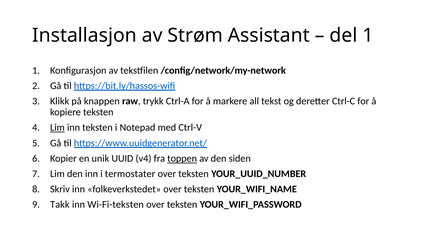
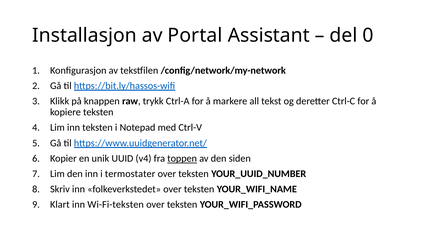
Strøm: Strøm -> Portal
del 1: 1 -> 0
Lim at (57, 128) underline: present -> none
Takk: Takk -> Klart
